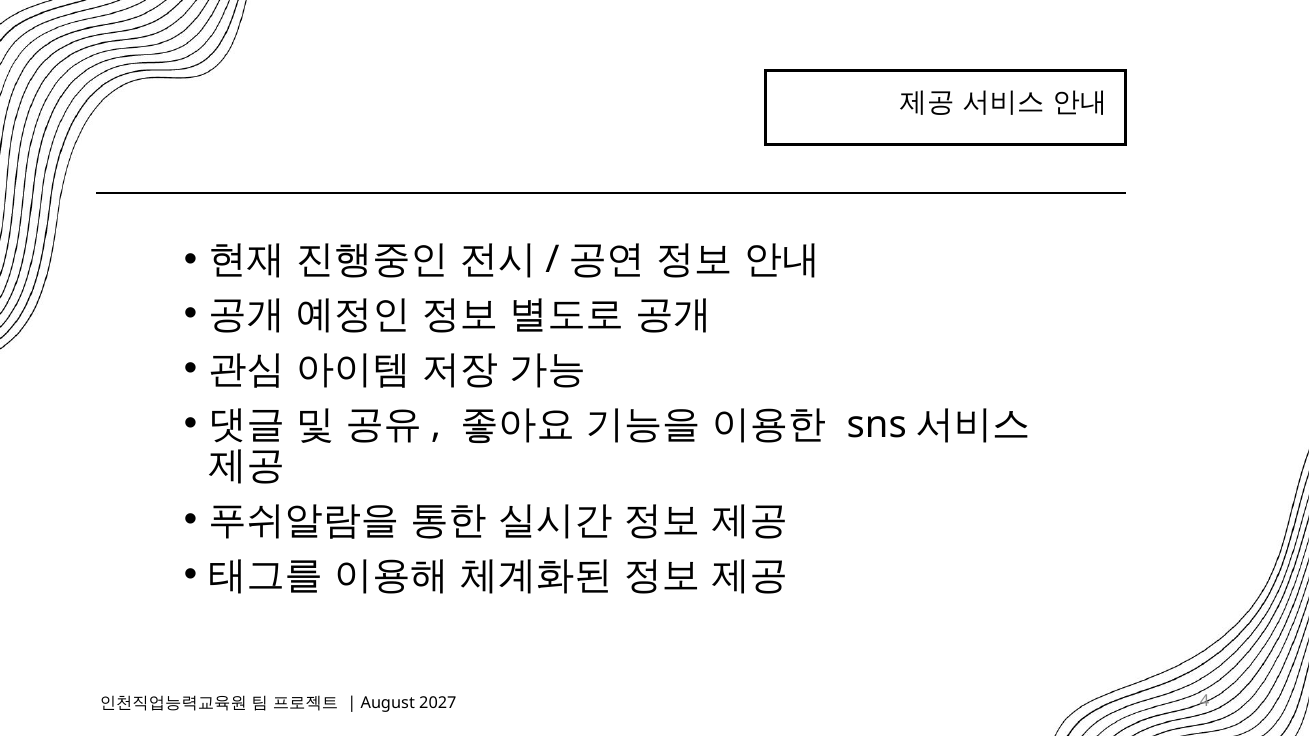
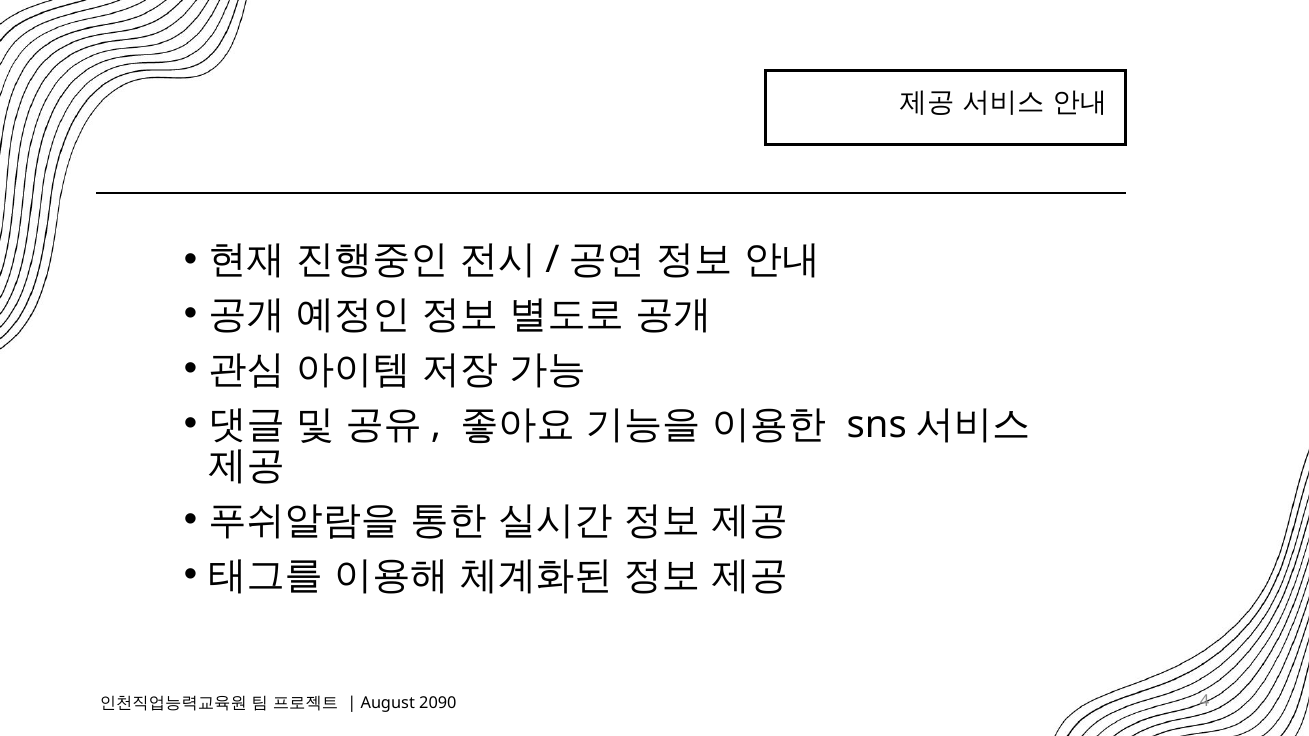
2027: 2027 -> 2090
